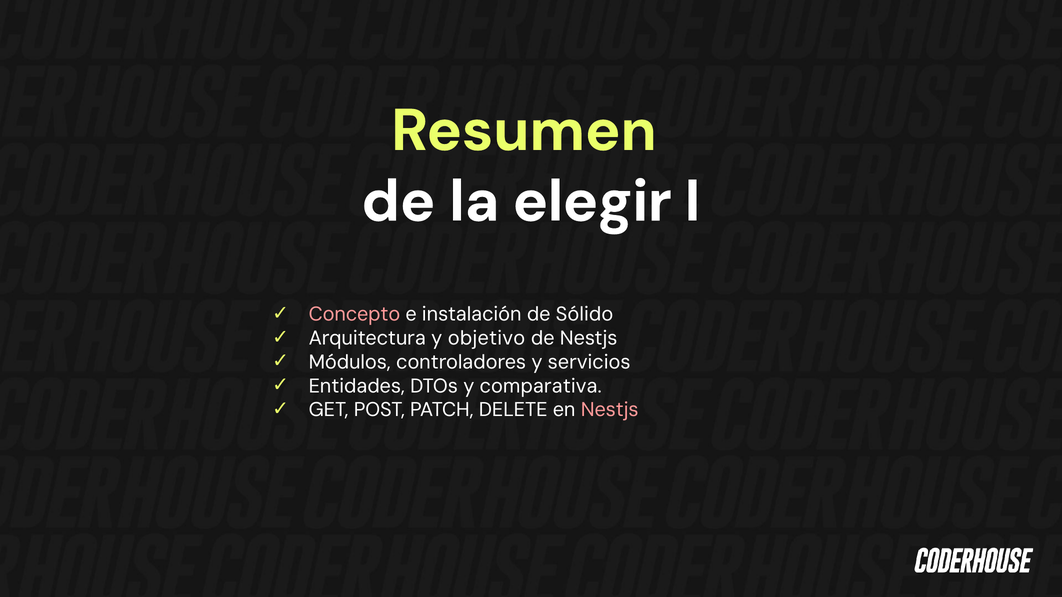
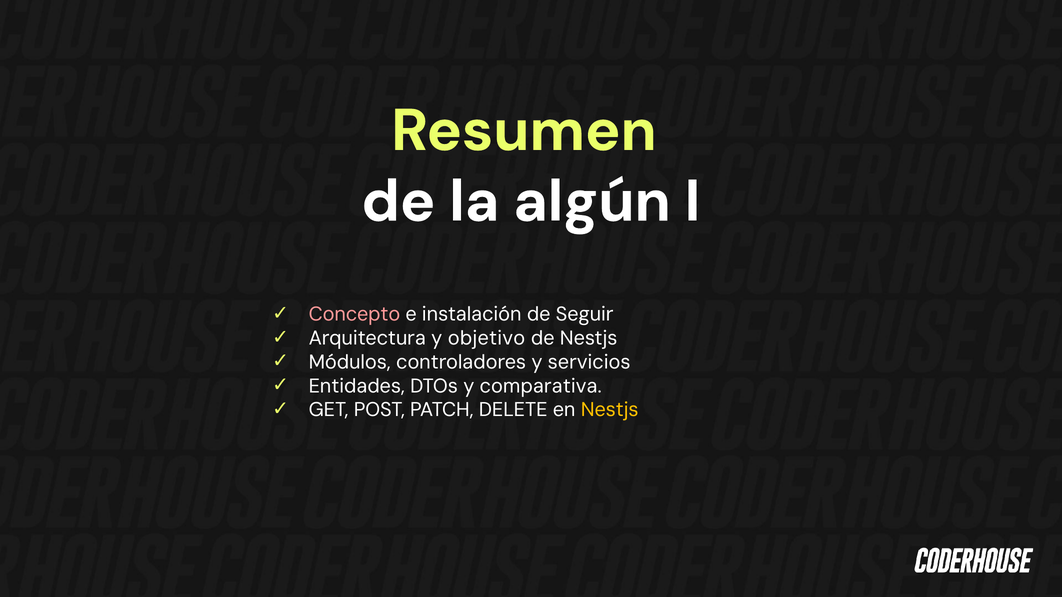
elegir: elegir -> algún
Sólido: Sólido -> Seguir
Nestjs at (610, 410) colour: pink -> yellow
